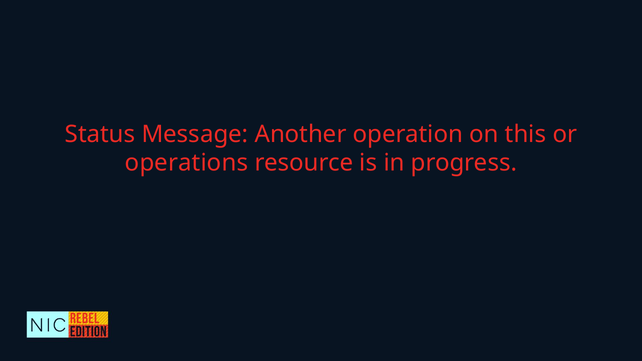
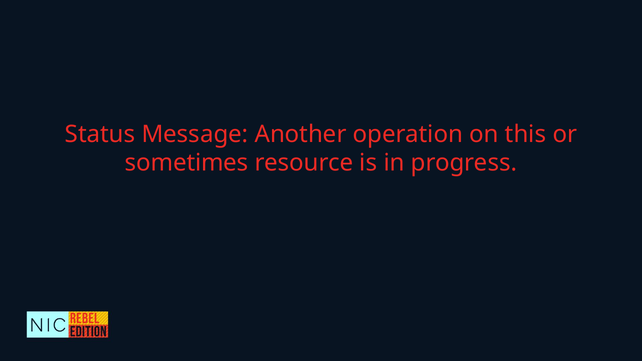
operations: operations -> sometimes
